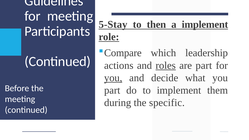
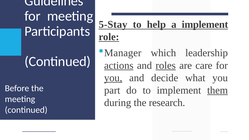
then: then -> help
Compare: Compare -> Manager
actions underline: none -> present
are part: part -> care
them underline: none -> present
specific: specific -> research
